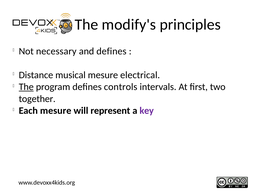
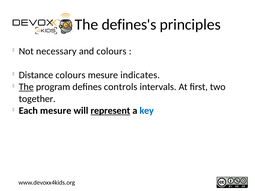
modify's: modify's -> defines's
and defines: defines -> colours
Distance musical: musical -> colours
electrical: electrical -> indicates
represent underline: none -> present
key colour: purple -> blue
